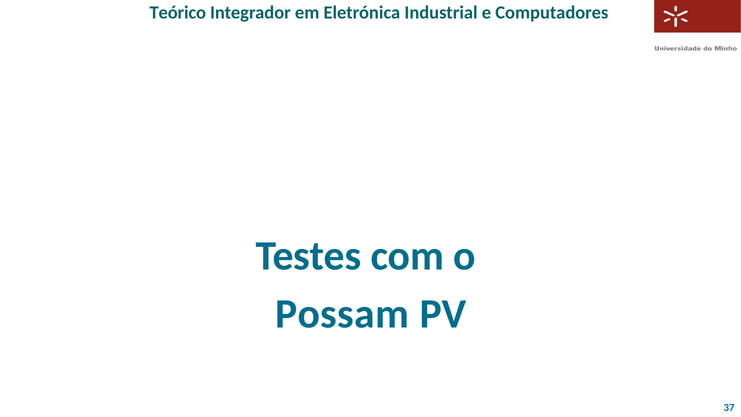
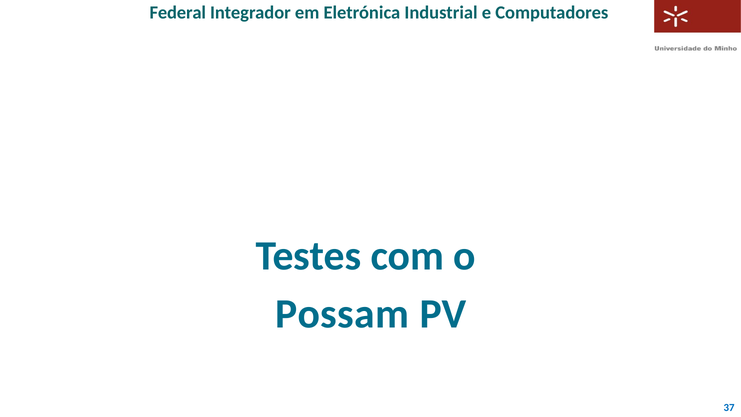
Teórico: Teórico -> Federal
